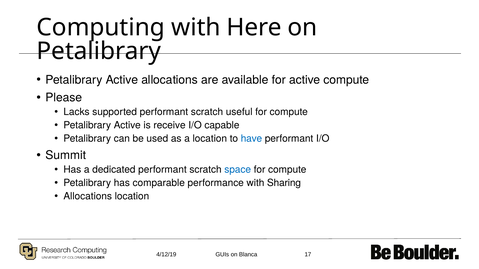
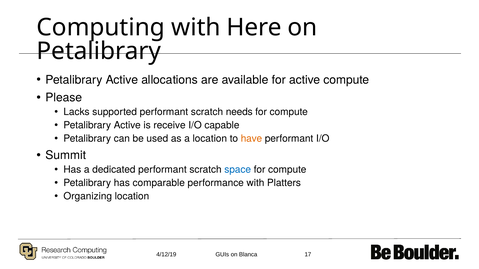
useful: useful -> needs
have colour: blue -> orange
Sharing: Sharing -> Platters
Allocations at (88, 197): Allocations -> Organizing
